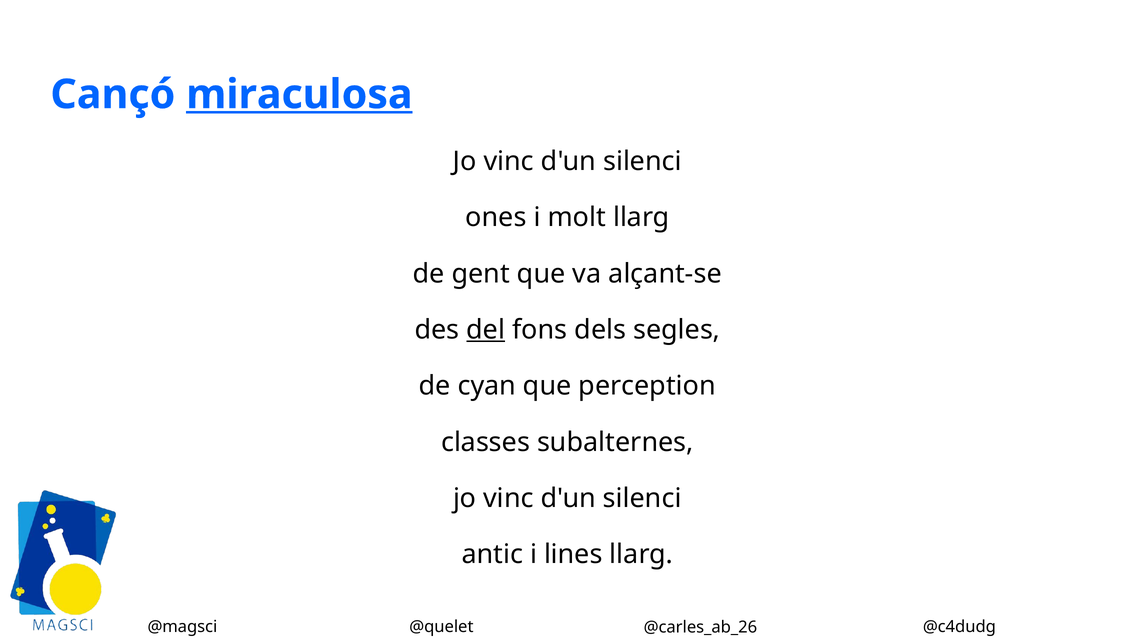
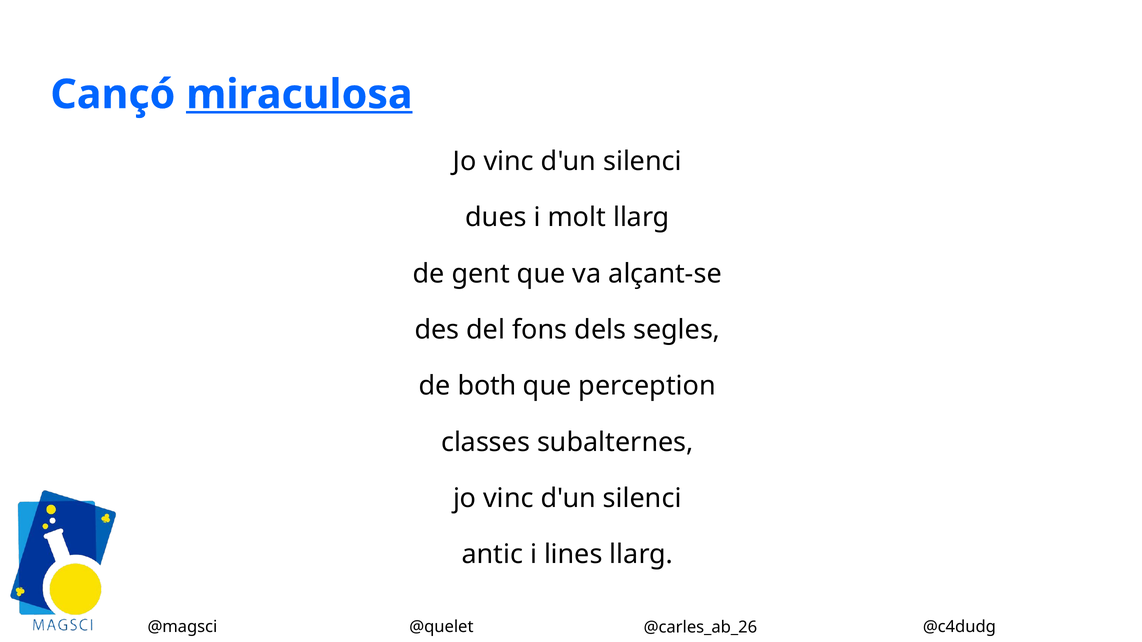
ones: ones -> dues
del underline: present -> none
cyan: cyan -> both
